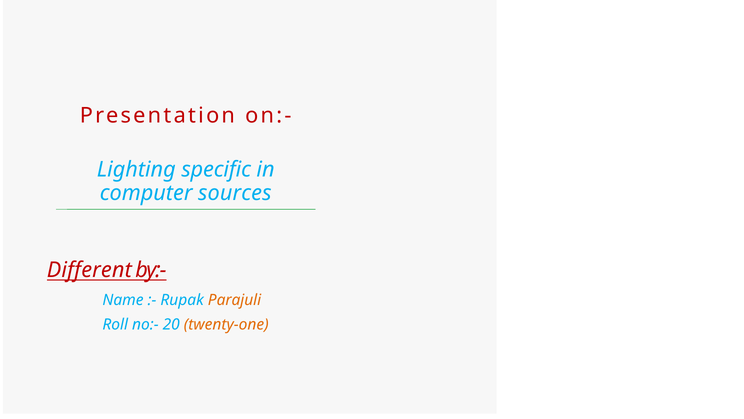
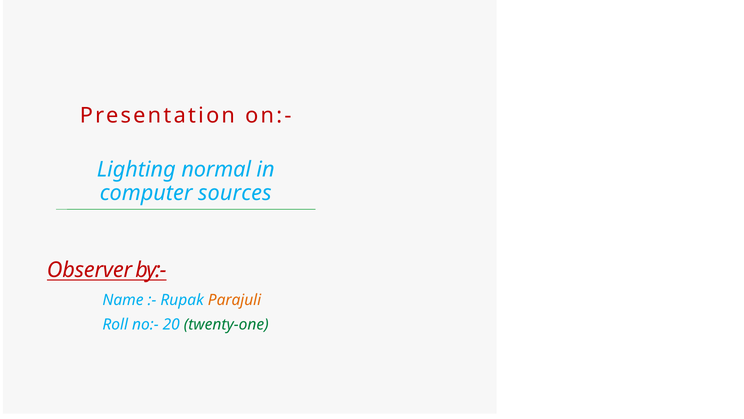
specific: specific -> normal
Different: Different -> Observer
twenty-one colour: orange -> green
